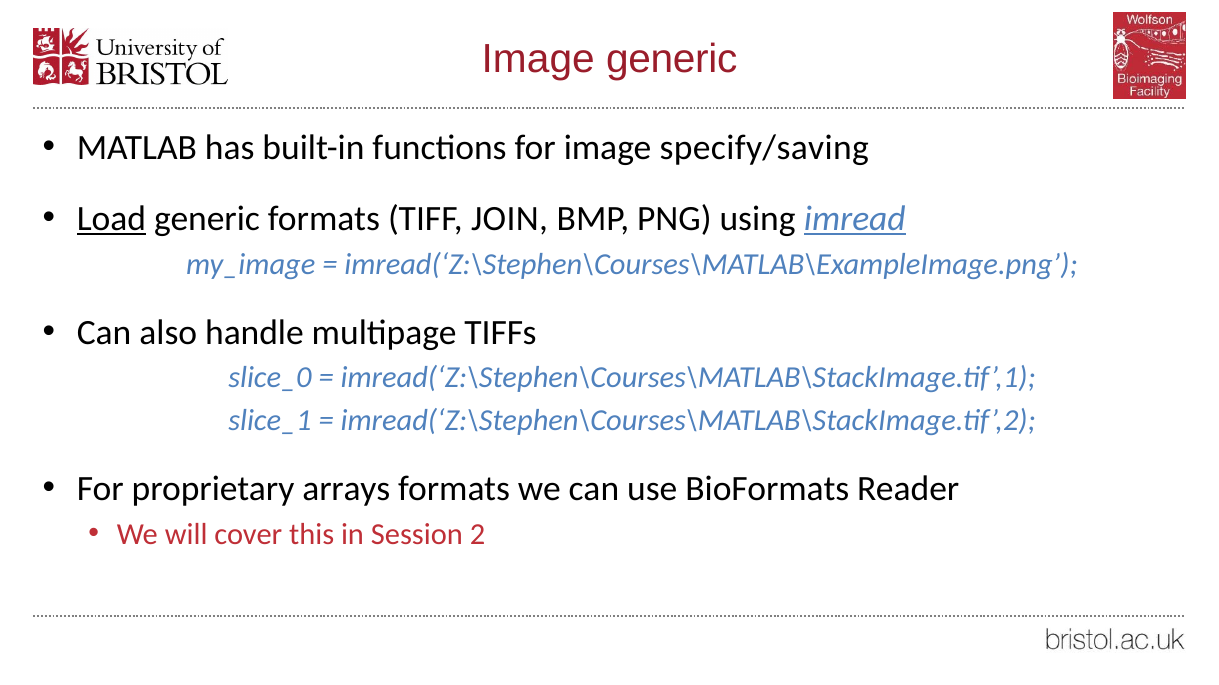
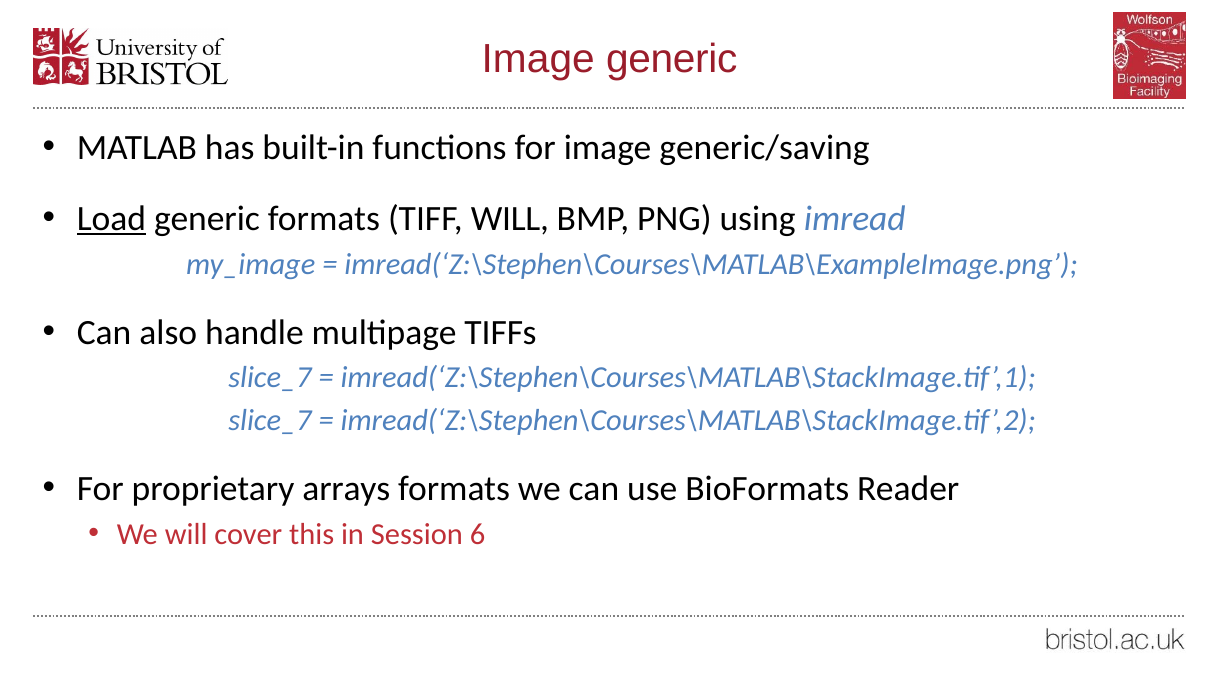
specify/saving: specify/saving -> generic/saving
TIFF JOIN: JOIN -> WILL
imread underline: present -> none
slice_0 at (270, 378): slice_0 -> slice_7
slice_1 at (270, 421): slice_1 -> slice_7
2: 2 -> 6
